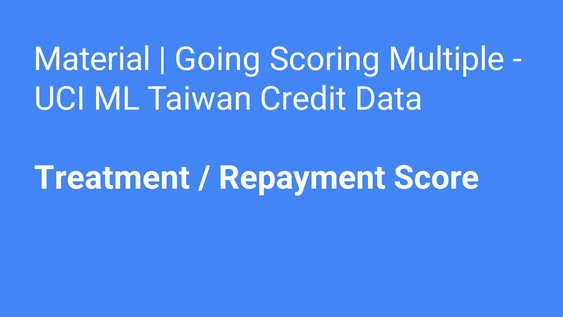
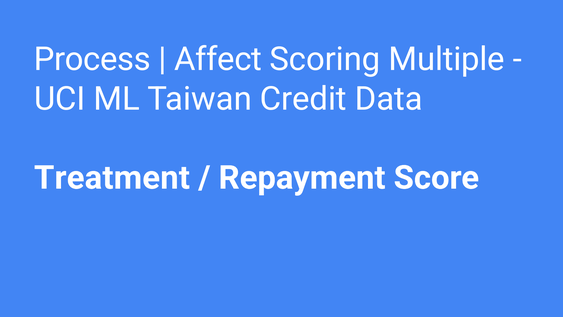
Material: Material -> Process
Going: Going -> Affect
